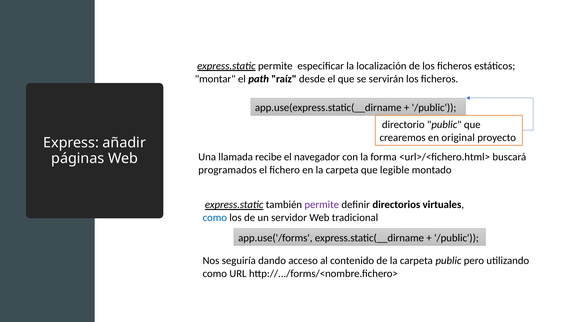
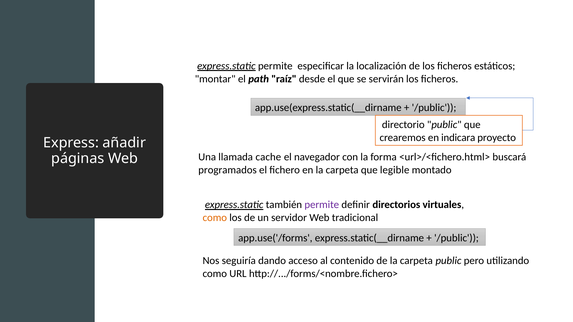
original: original -> indicara
recibe: recibe -> cache
como at (215, 218) colour: blue -> orange
